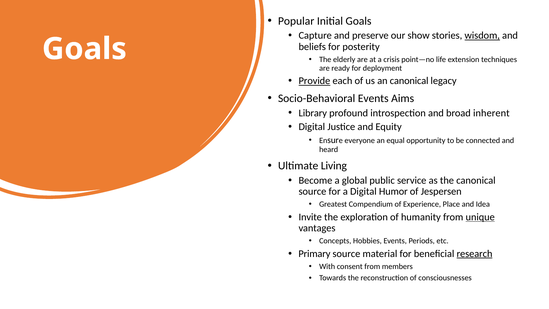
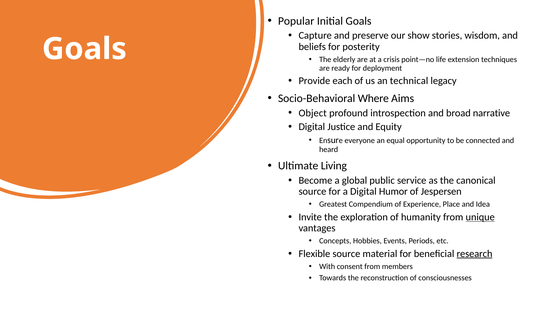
wisdom underline: present -> none
Provide underline: present -> none
an canonical: canonical -> technical
Socio-Behavioral Events: Events -> Where
Library: Library -> Object
inherent: inherent -> narrative
Primary: Primary -> Flexible
